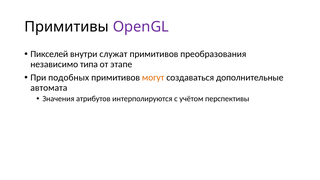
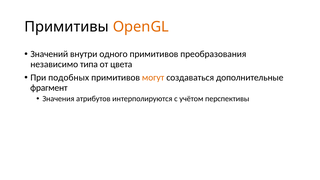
OpenGL colour: purple -> orange
Пикселей: Пикселей -> Значений
служат: служат -> одного
этапе: этапе -> цвета
автомата: автомата -> фрагмент
